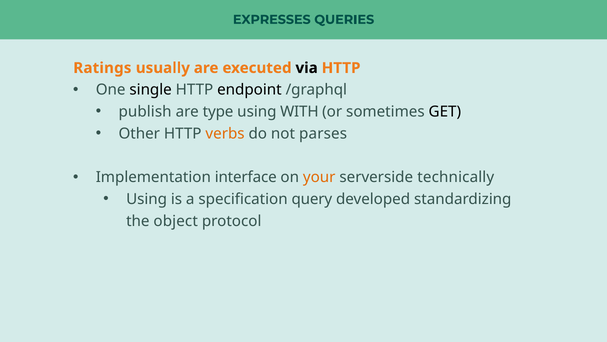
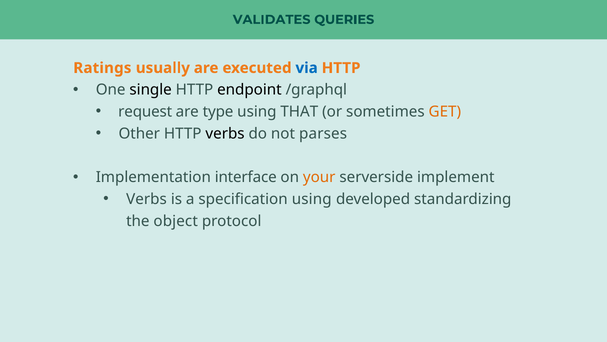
EXPRESSES: EXPRESSES -> VALIDATES
via colour: black -> blue
publish: publish -> request
WITH: WITH -> THAT
GET colour: black -> orange
verbs at (225, 133) colour: orange -> black
technically: technically -> implement
Using at (147, 199): Using -> Verbs
specification query: query -> using
